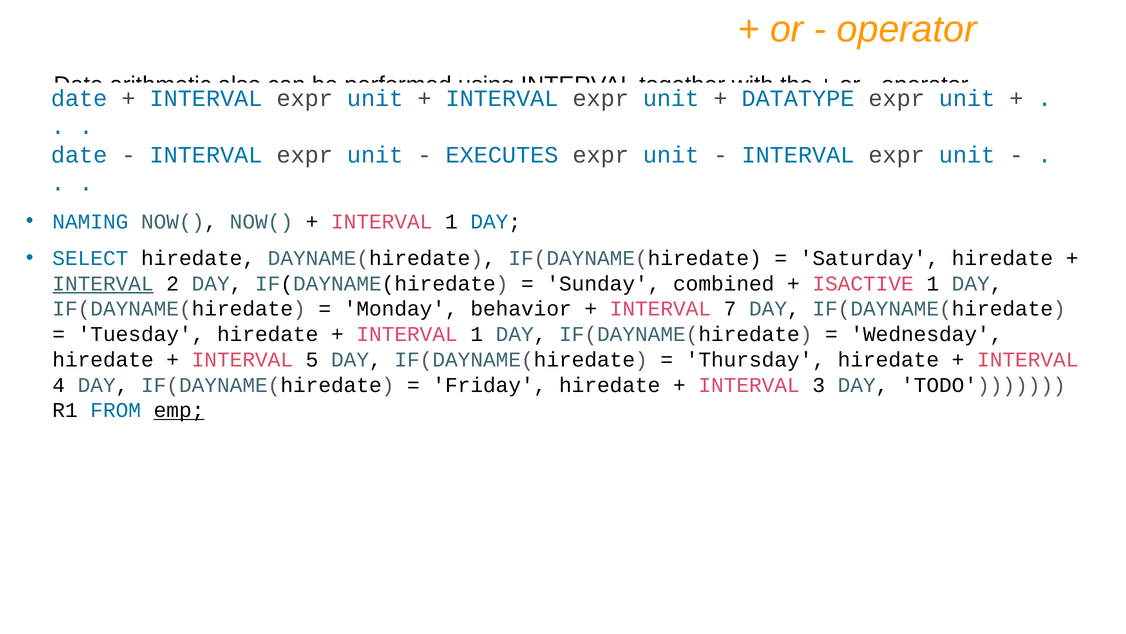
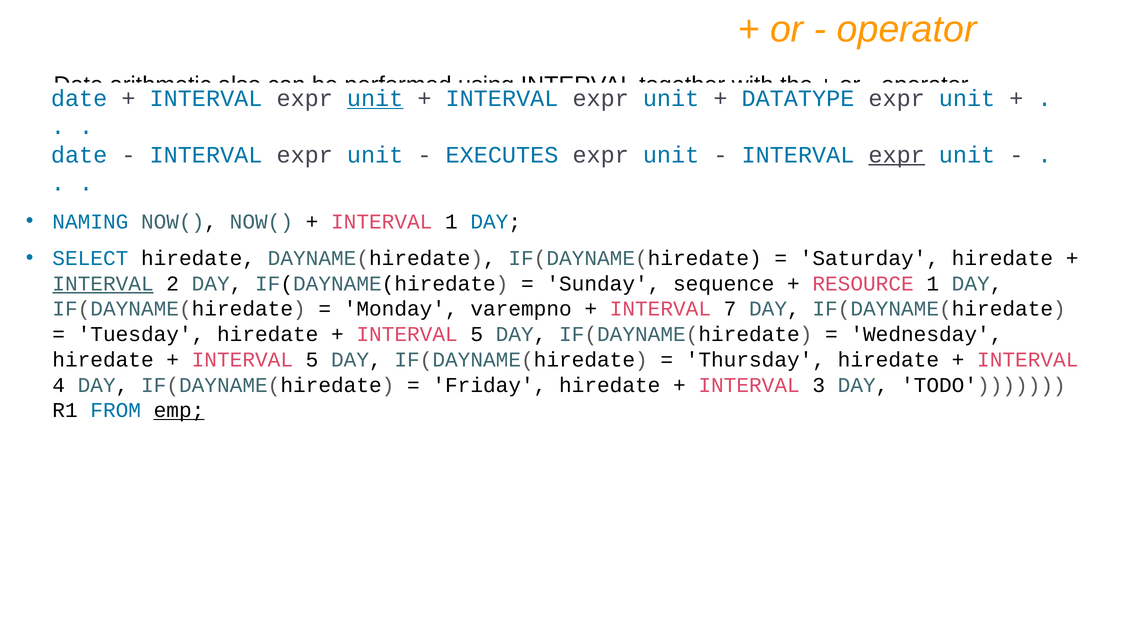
unit at (375, 98) underline: none -> present
expr at (897, 155) underline: none -> present
combined: combined -> sequence
ISACTIVE: ISACTIVE -> RESOURCE
behavior: behavior -> varempno
1 at (477, 334): 1 -> 5
